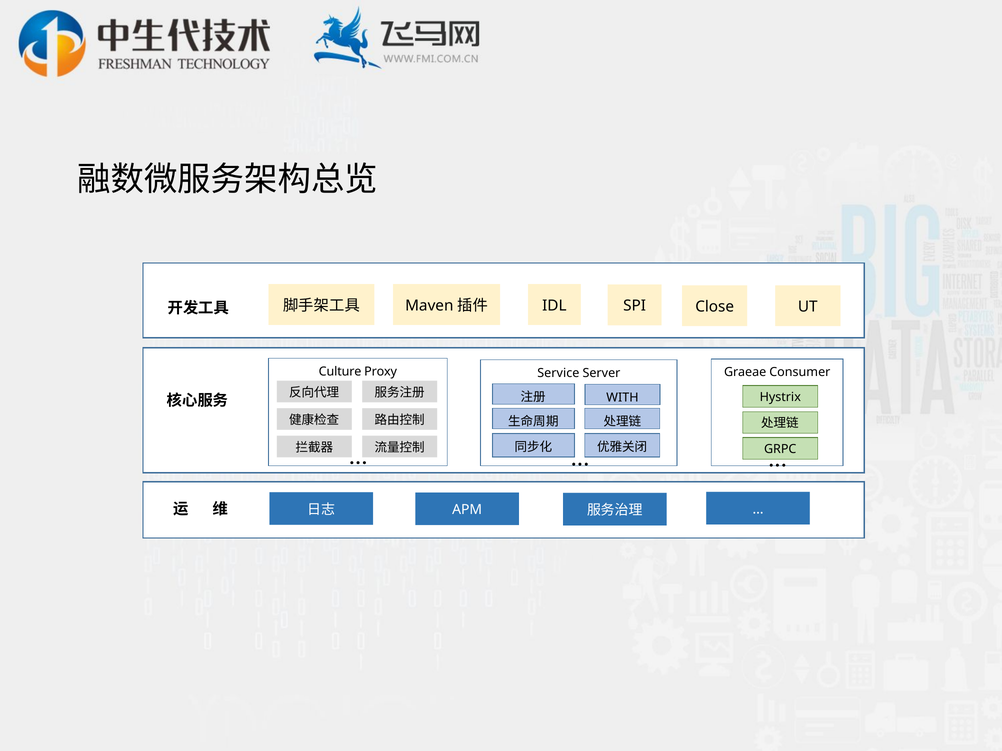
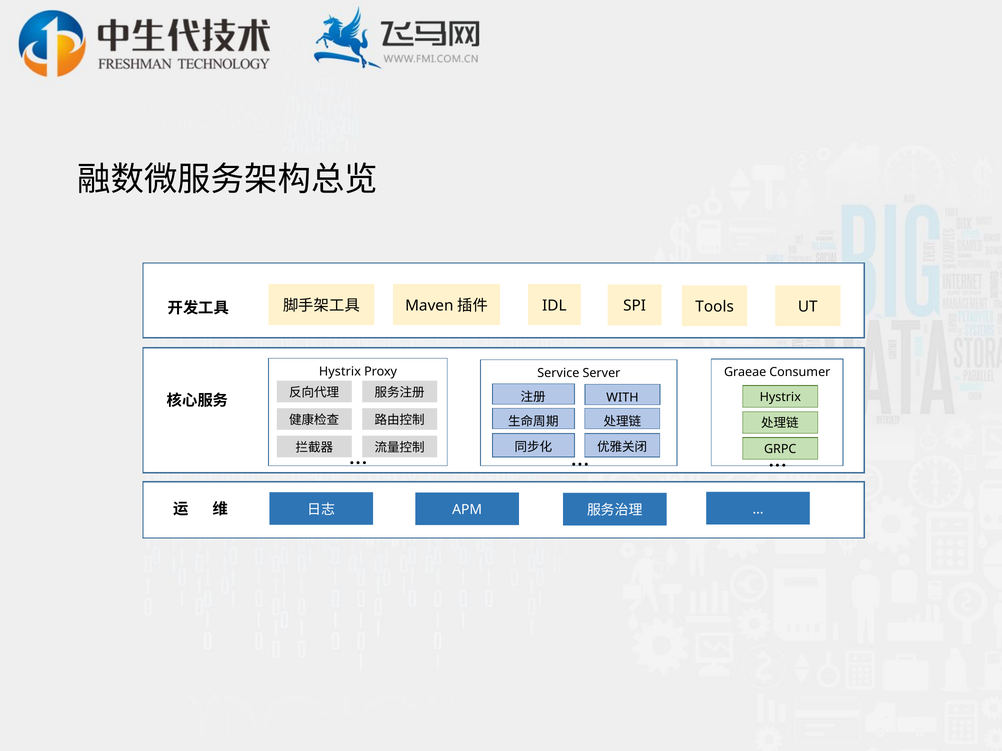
Close: Close -> Tools
Culture at (340, 372): Culture -> Hystrix
